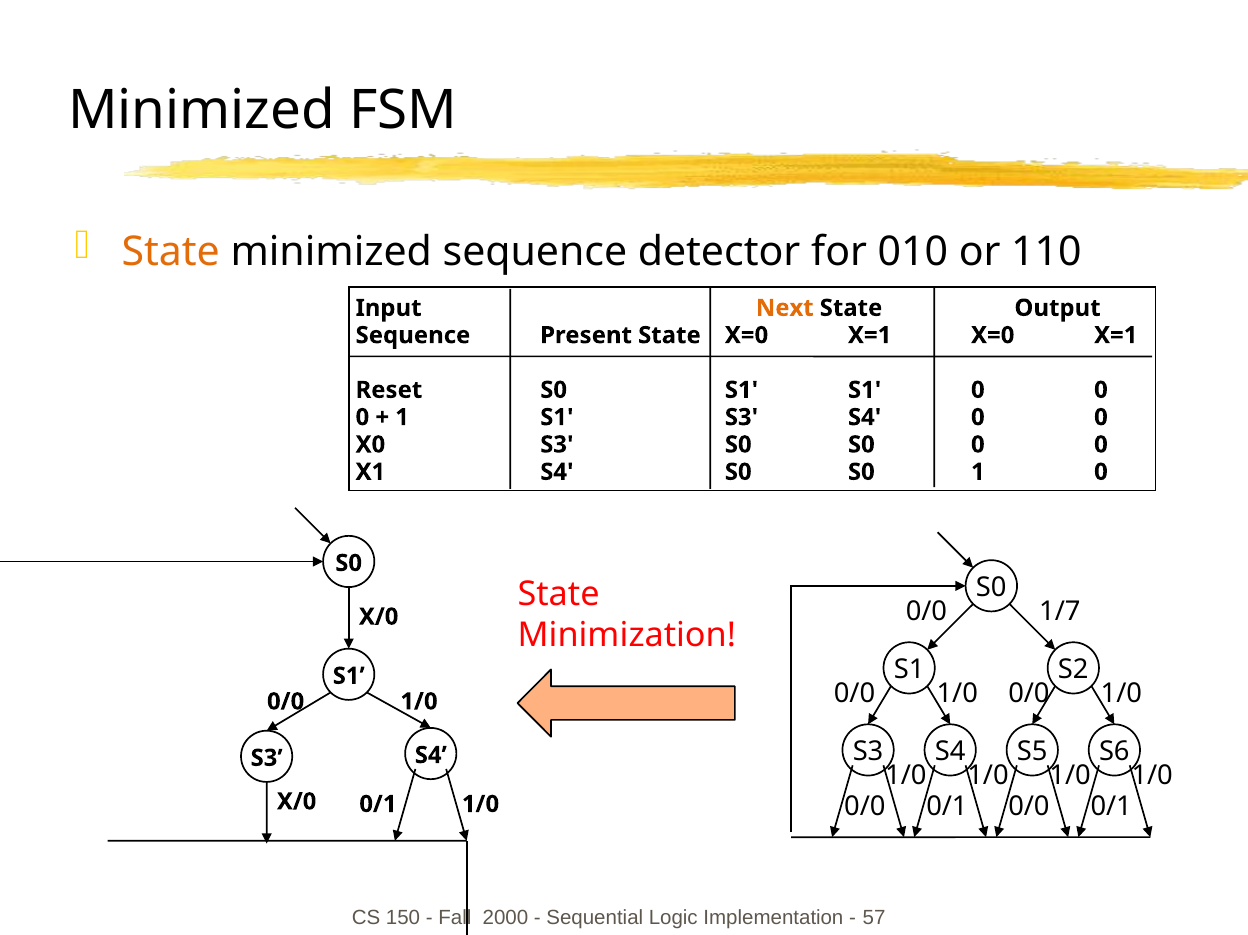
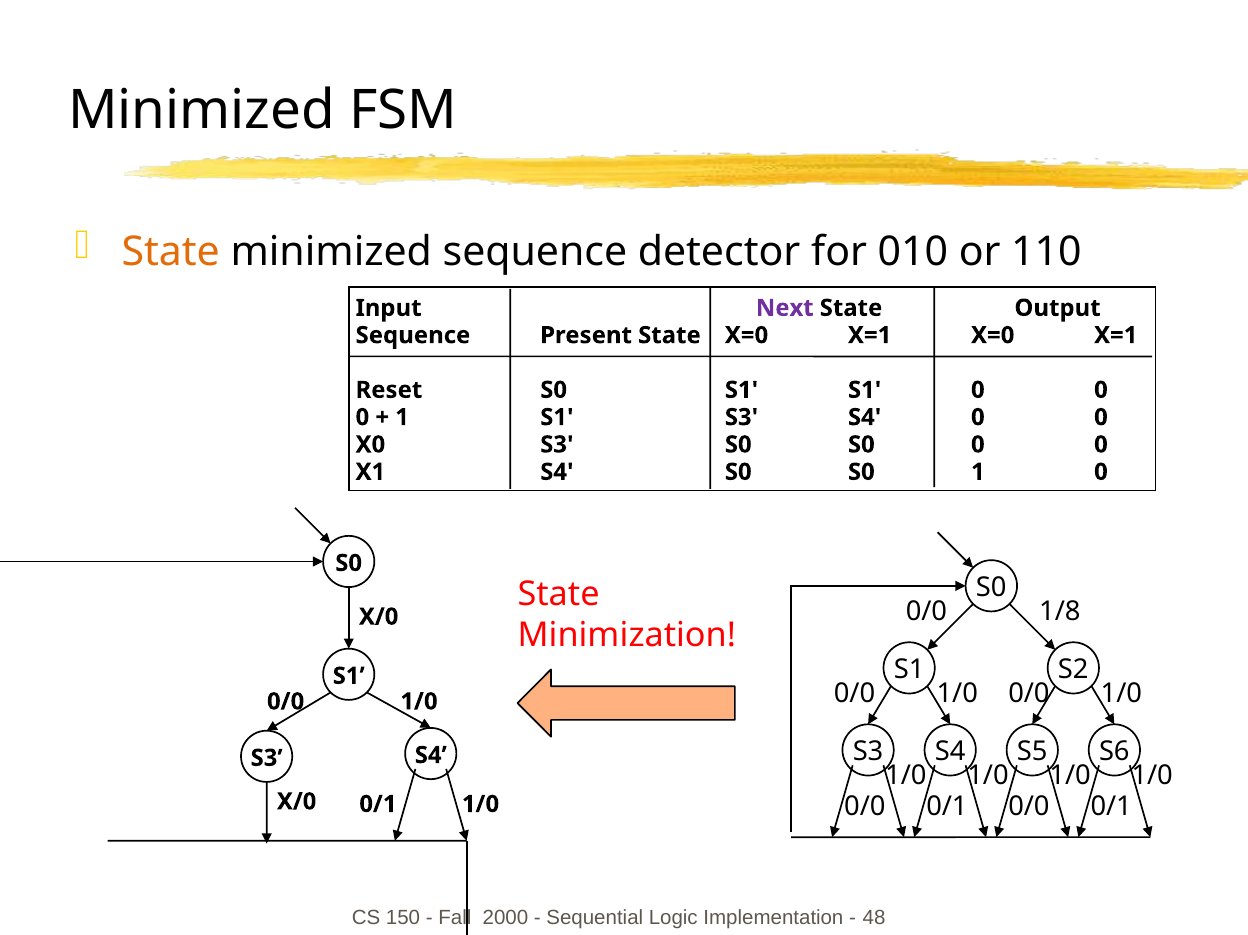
Next colour: orange -> purple
1/7: 1/7 -> 1/8
57: 57 -> 48
